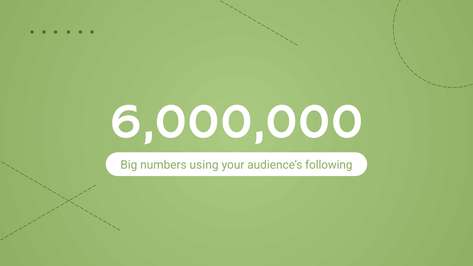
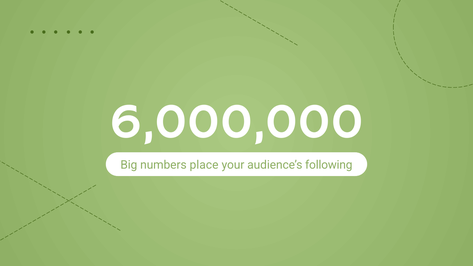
using: using -> place
